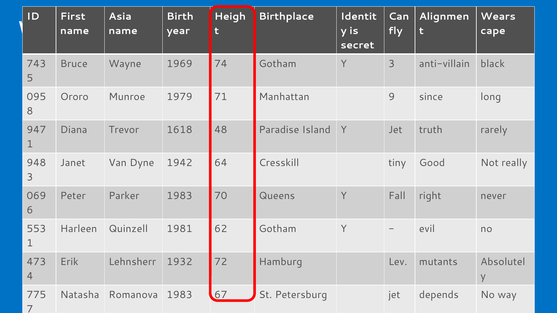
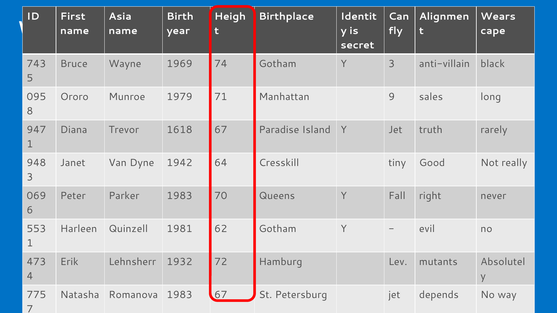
since: since -> sales
1618 48: 48 -> 67
